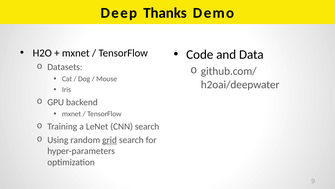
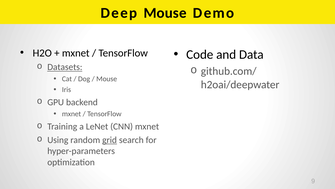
Deep Thanks: Thanks -> Mouse
Datasets underline: none -> present
CNN search: search -> mxnet
